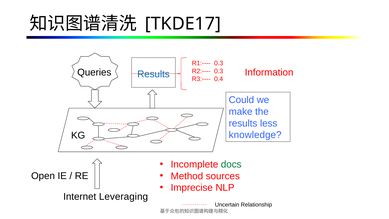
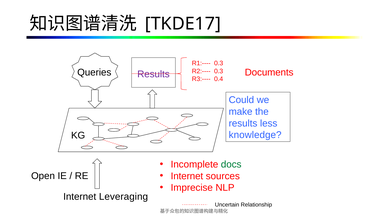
Results at (153, 74) colour: blue -> purple
Information: Information -> Documents
Method at (187, 176): Method -> Internet
